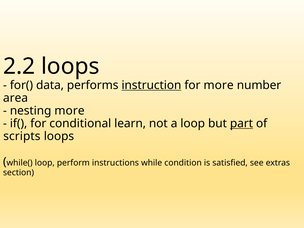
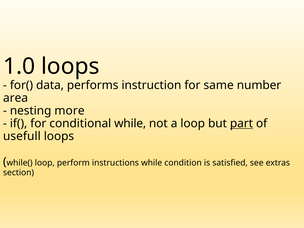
2.2: 2.2 -> 1.0
instruction underline: present -> none
for more: more -> same
conditional learn: learn -> while
scripts: scripts -> usefull
